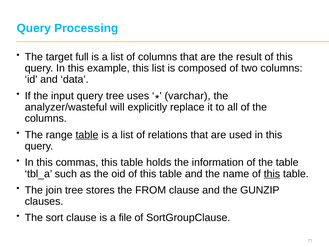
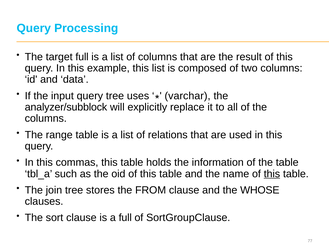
analyzer/wasteful: analyzer/wasteful -> analyzer/subblock
table at (87, 135) underline: present -> none
GUNZIP: GUNZIP -> WHOSE
a file: file -> full
